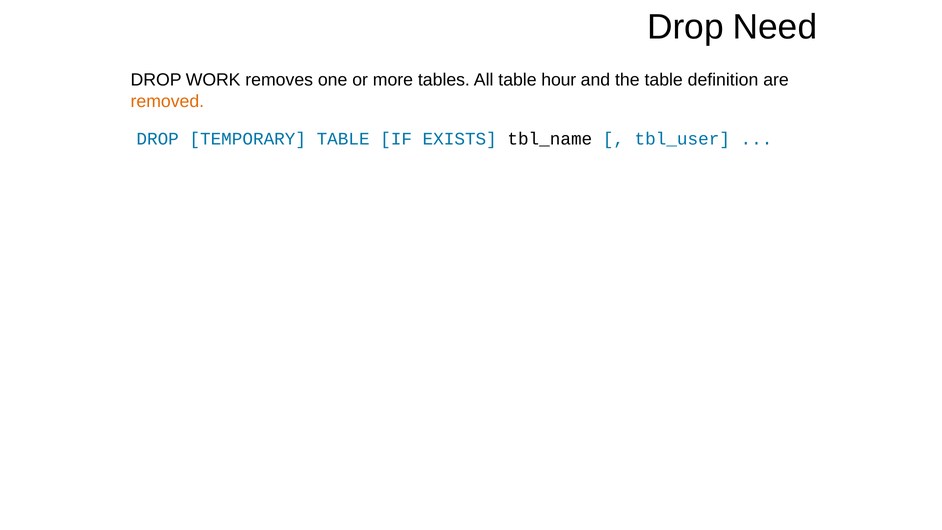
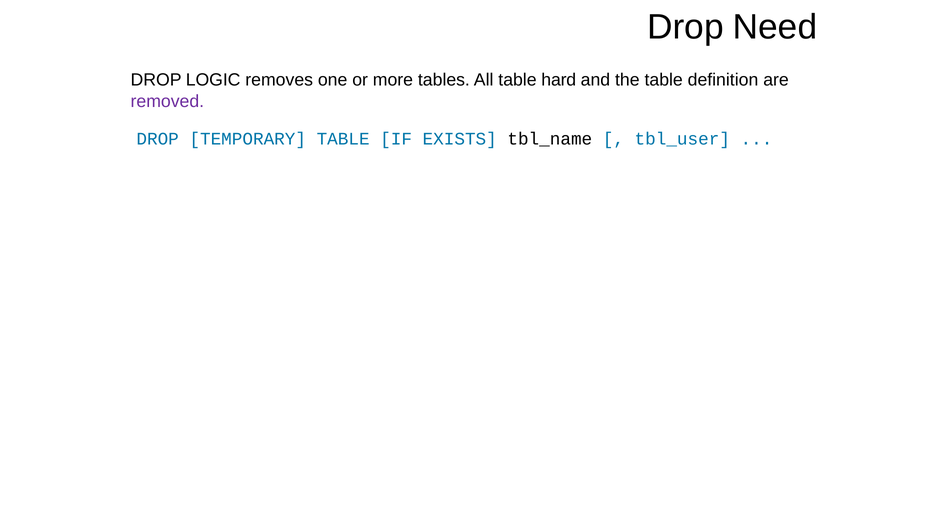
WORK: WORK -> LOGIC
hour: hour -> hard
removed colour: orange -> purple
